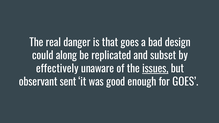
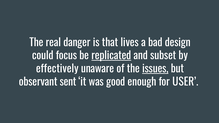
that goes: goes -> lives
along: along -> focus
replicated underline: none -> present
for GOES: GOES -> USER
